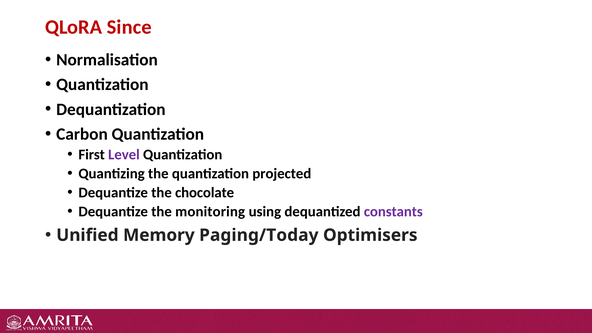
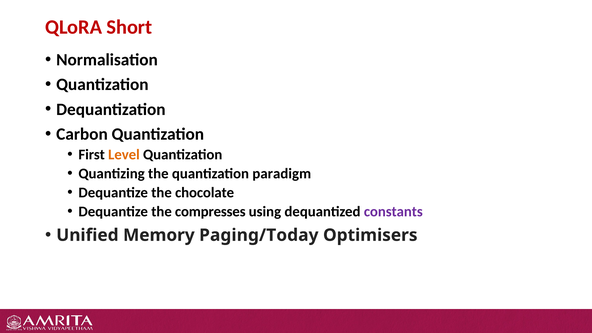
Since: Since -> Short
Level colour: purple -> orange
projected: projected -> paradigm
monitoring: monitoring -> compresses
